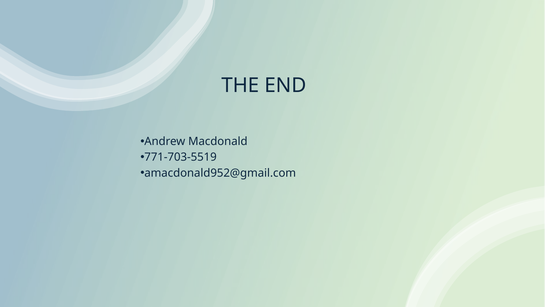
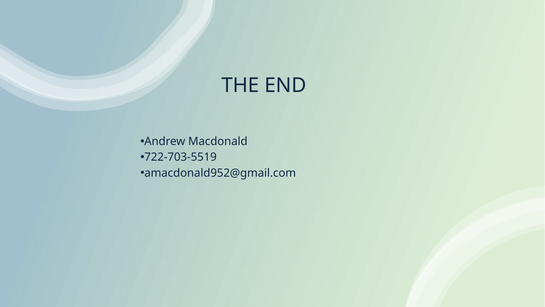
771-703-5519: 771-703-5519 -> 722-703-5519
